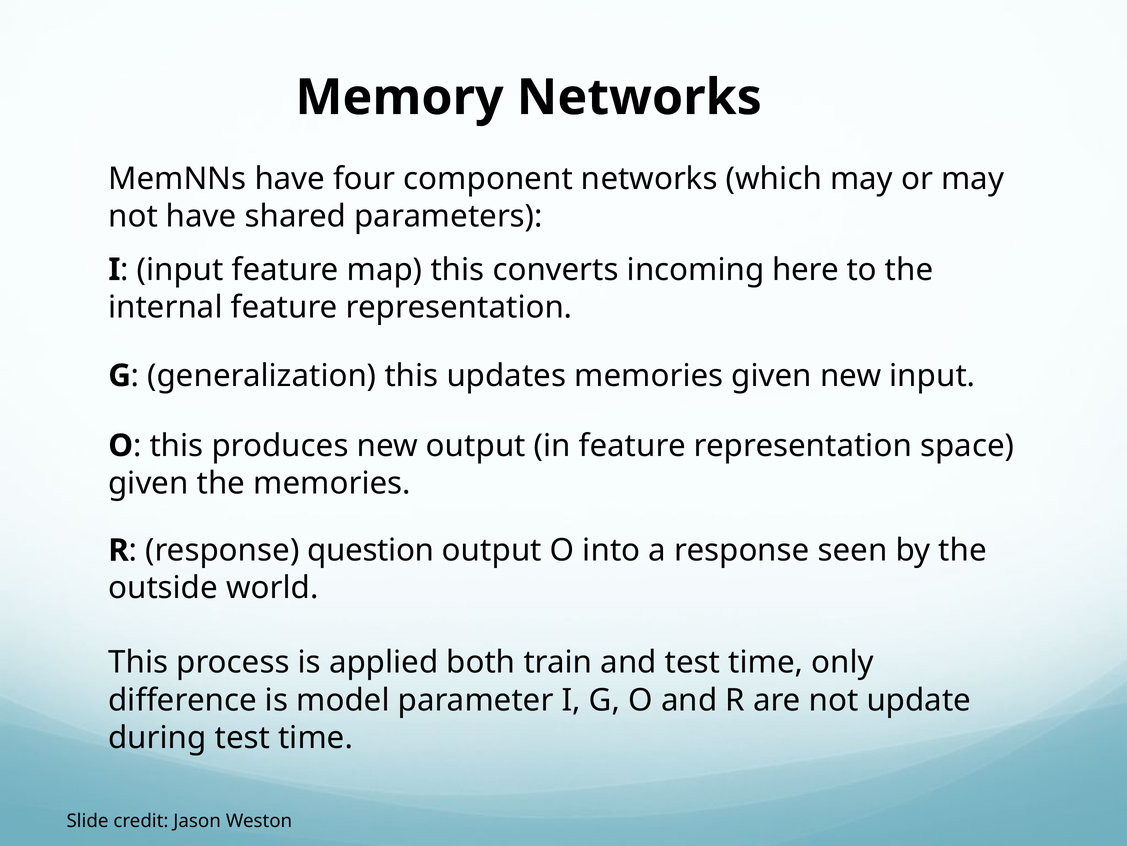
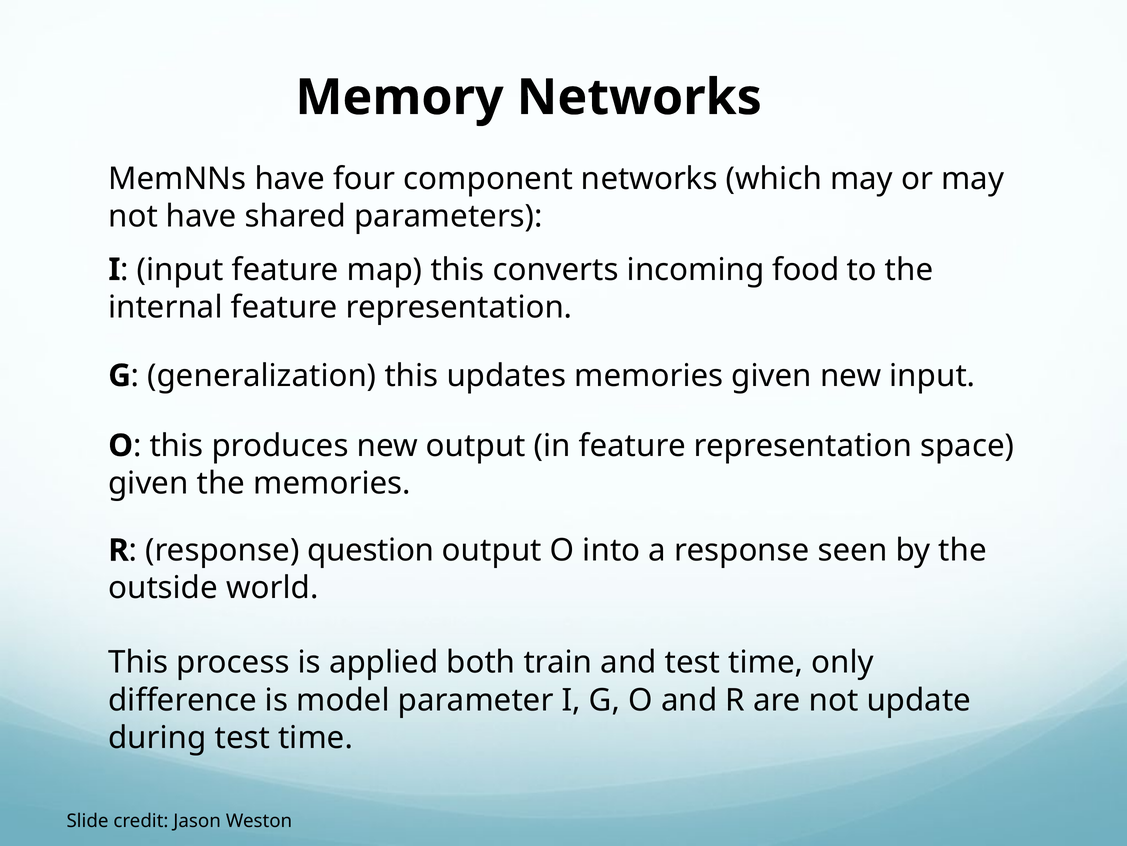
here: here -> food
